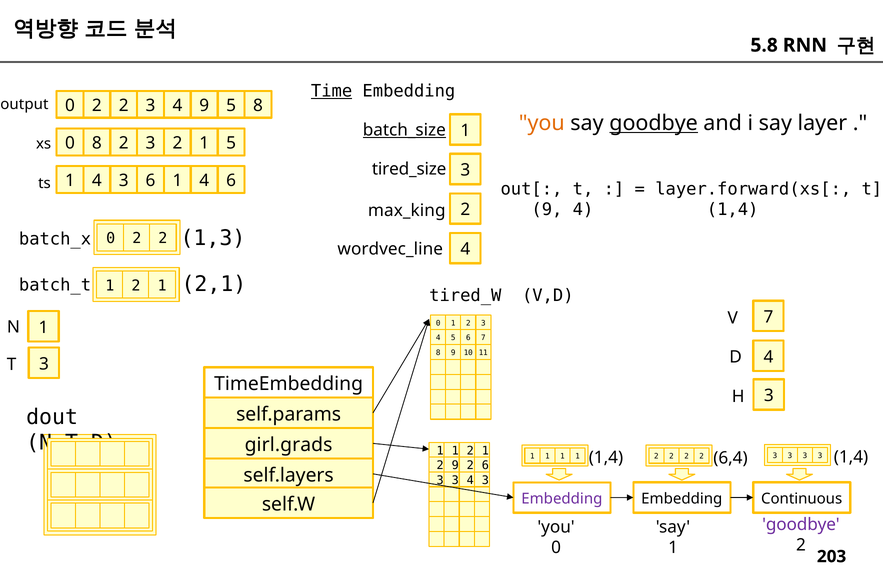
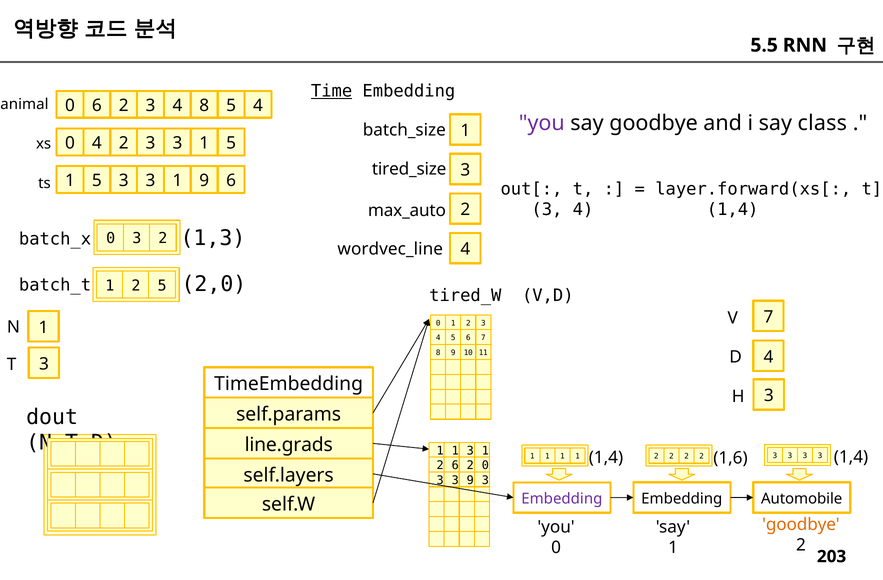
5.8: 5.8 -> 5.5
output: output -> animal
2 at (97, 106): 2 -> 6
4 9: 9 -> 8
5 8: 8 -> 4
you at (542, 123) colour: orange -> purple
goodbye at (654, 123) underline: present -> none
layer: layer -> class
batch_size underline: present -> none
0 8: 8 -> 4
2 at (177, 143): 2 -> 3
ts 1 4: 4 -> 5
6 at (151, 181): 6 -> 3
4 at (204, 181): 4 -> 9
9 at (547, 210): 9 -> 3
max_king: max_king -> max_auto
2 at (137, 238): 2 -> 3
2,1: 2,1 -> 2,0
1 at (162, 286): 1 -> 5
girl.grads: girl.grads -> line.grads
2 at (470, 451): 2 -> 3
6,4: 6,4 -> 1,6
2 9: 9 -> 6
2 6: 6 -> 0
3 3 4: 4 -> 9
Continuous: Continuous -> Automobile
goodbye at (801, 525) colour: purple -> orange
